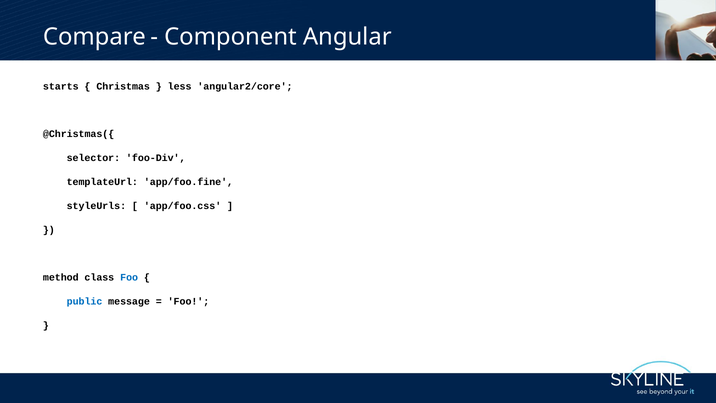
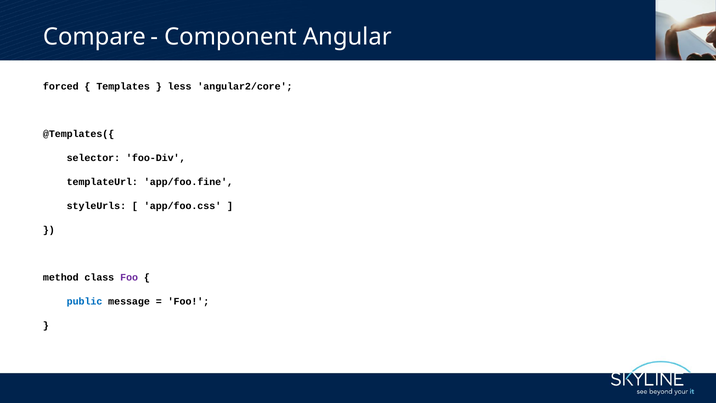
starts: starts -> forced
Christmas: Christmas -> Templates
@Christmas({: @Christmas({ -> @Templates({
Foo at (129, 277) colour: blue -> purple
